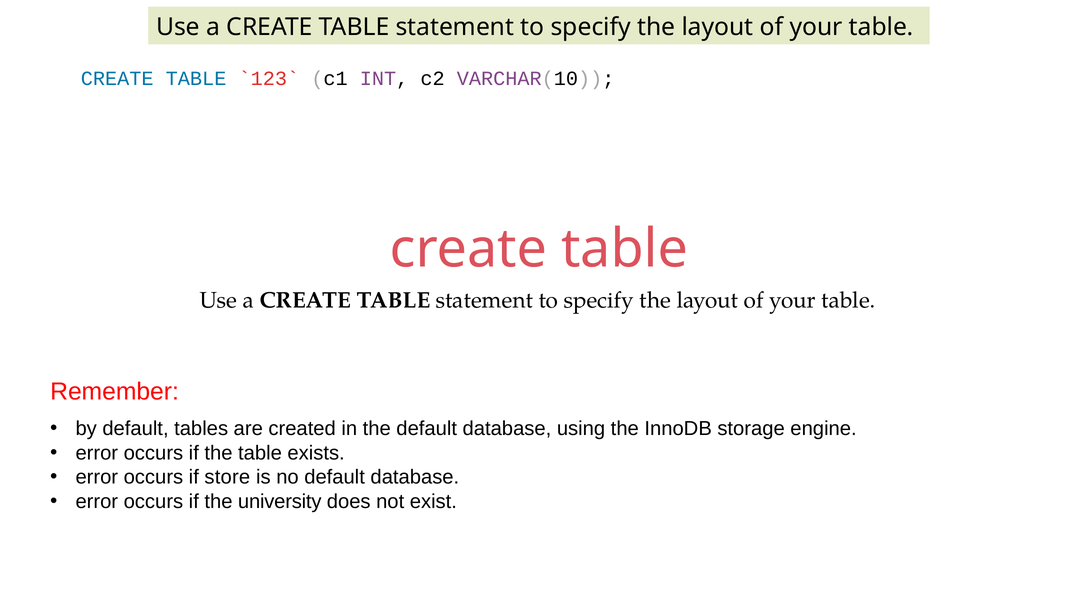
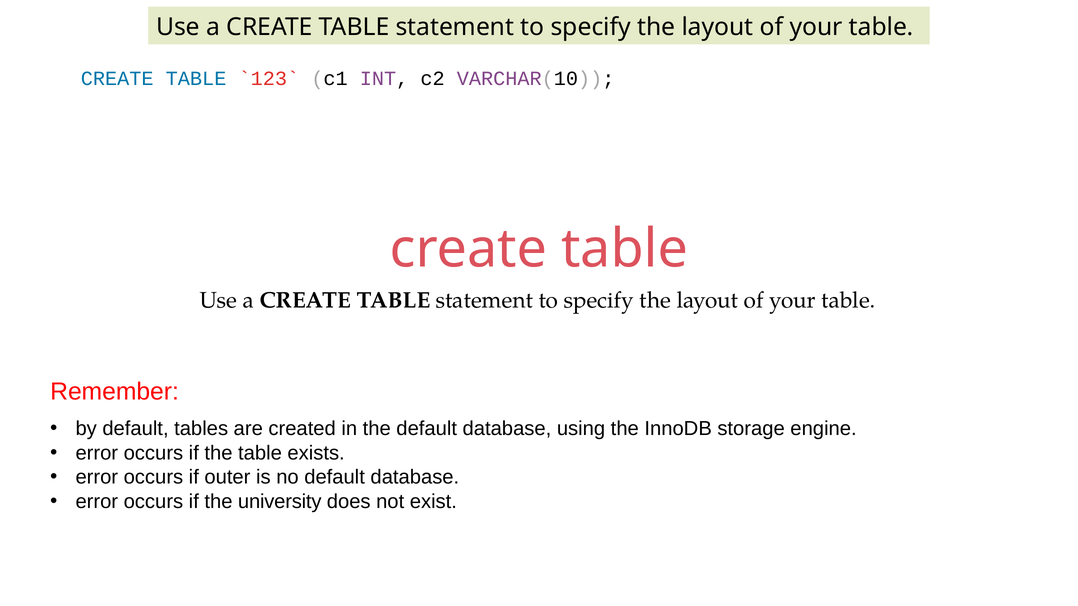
store: store -> outer
